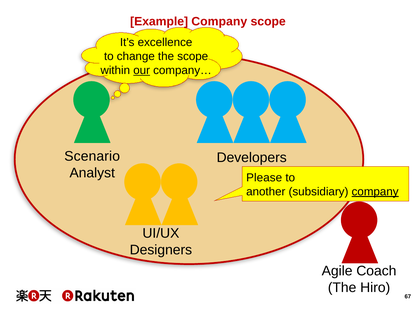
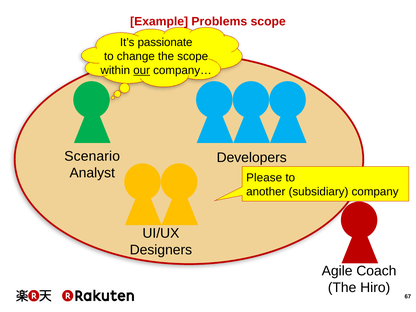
Example Company: Company -> Problems
excellence: excellence -> passionate
company at (375, 192) underline: present -> none
